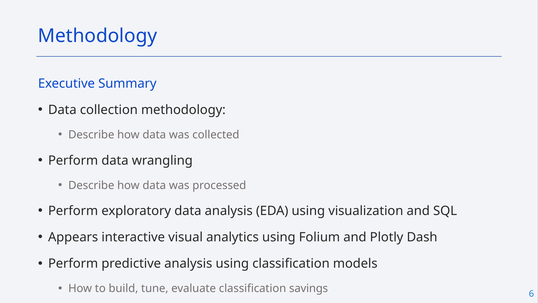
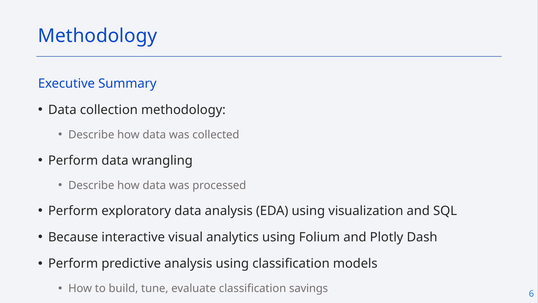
Appears: Appears -> Because
